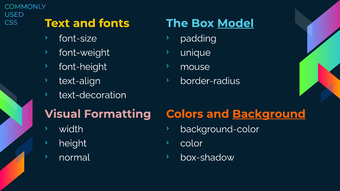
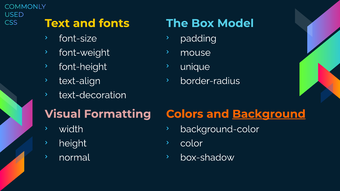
Model underline: present -> none
unique: unique -> mouse
mouse: mouse -> unique
